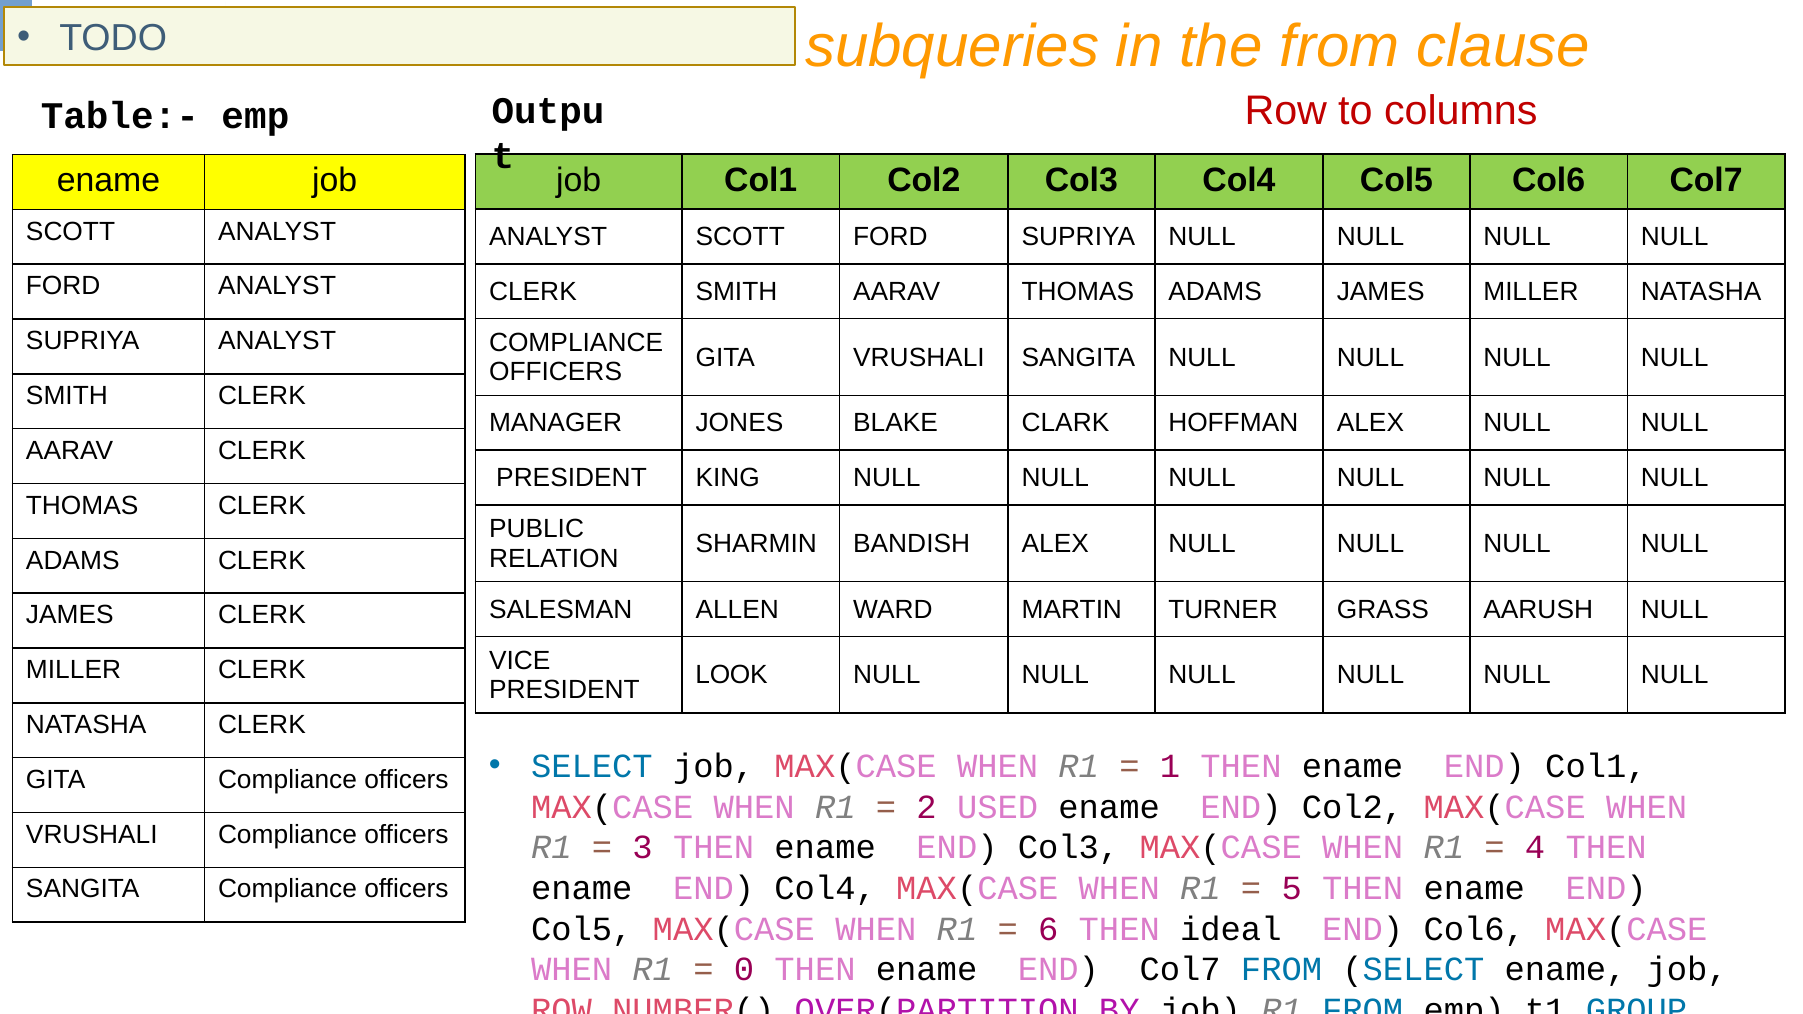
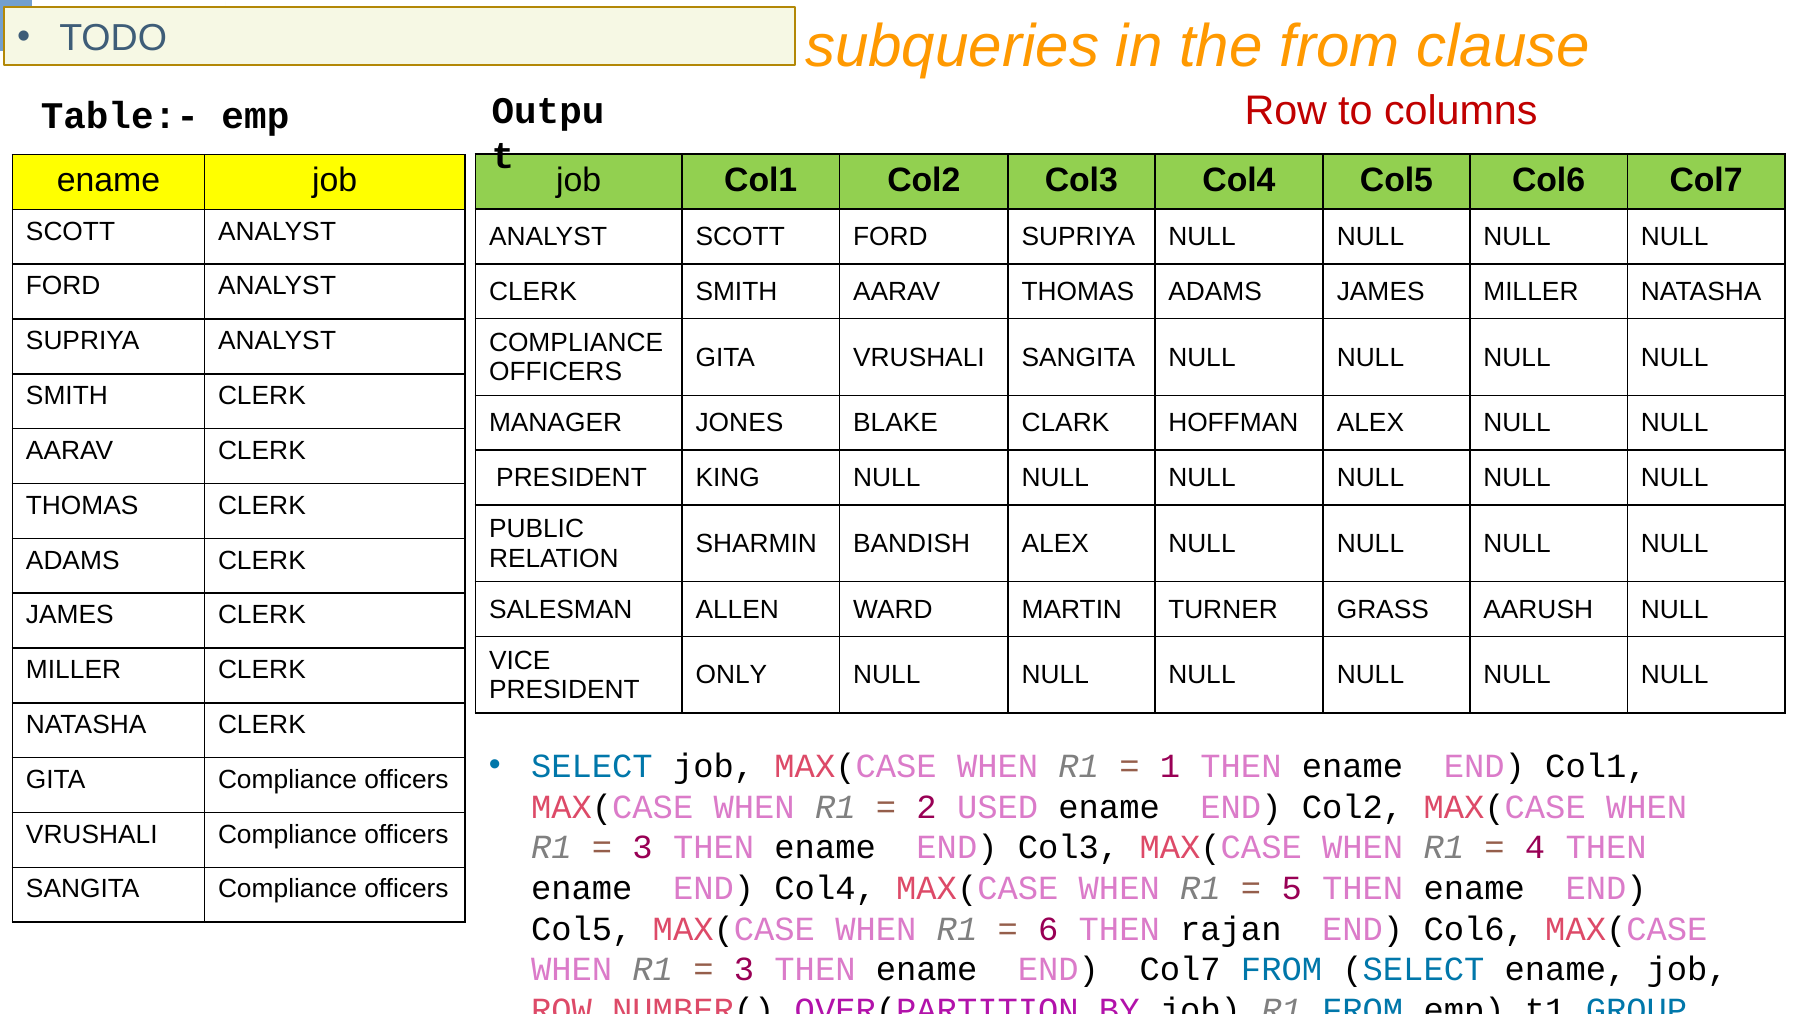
LOOK: LOOK -> ONLY
ideal: ideal -> rajan
0 at (744, 970): 0 -> 3
